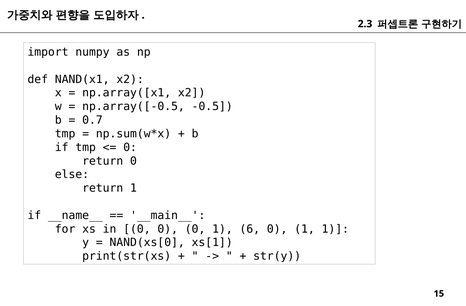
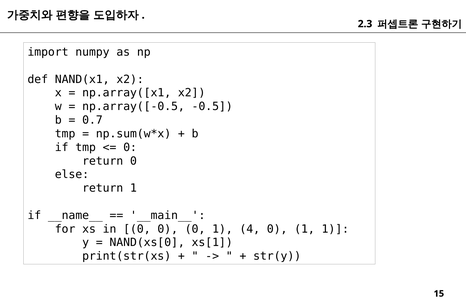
6: 6 -> 4
